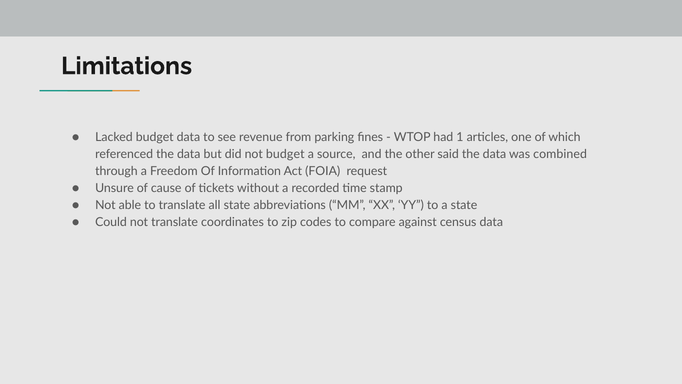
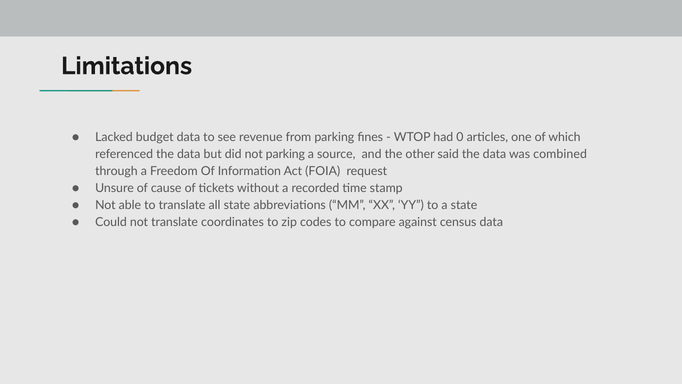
1: 1 -> 0
not budget: budget -> parking
